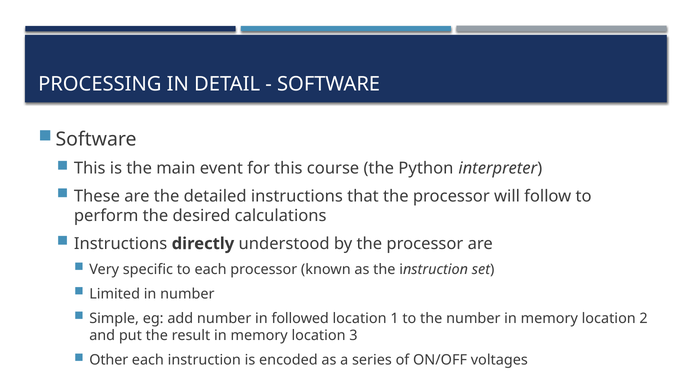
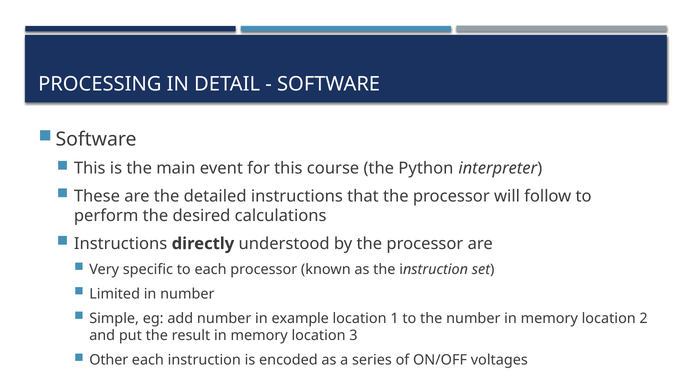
followed: followed -> example
